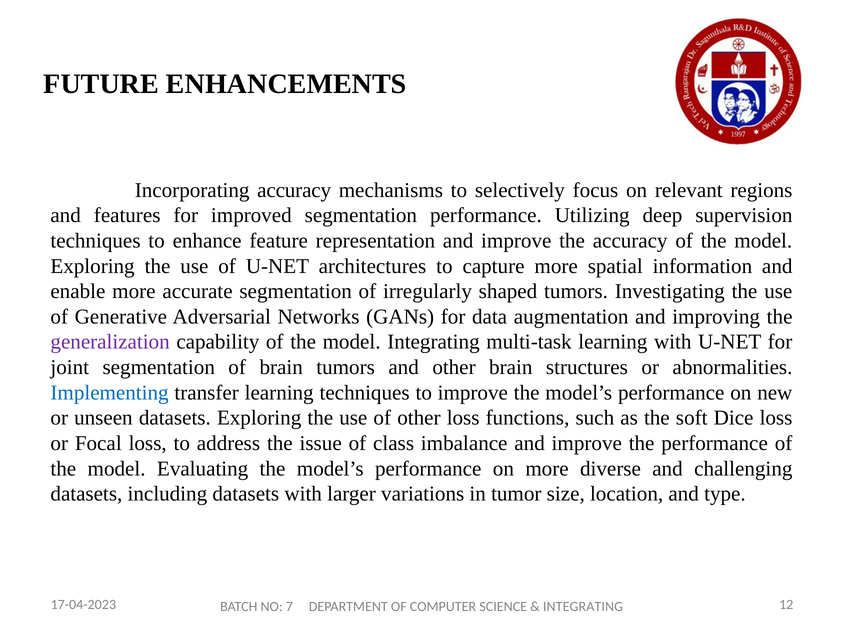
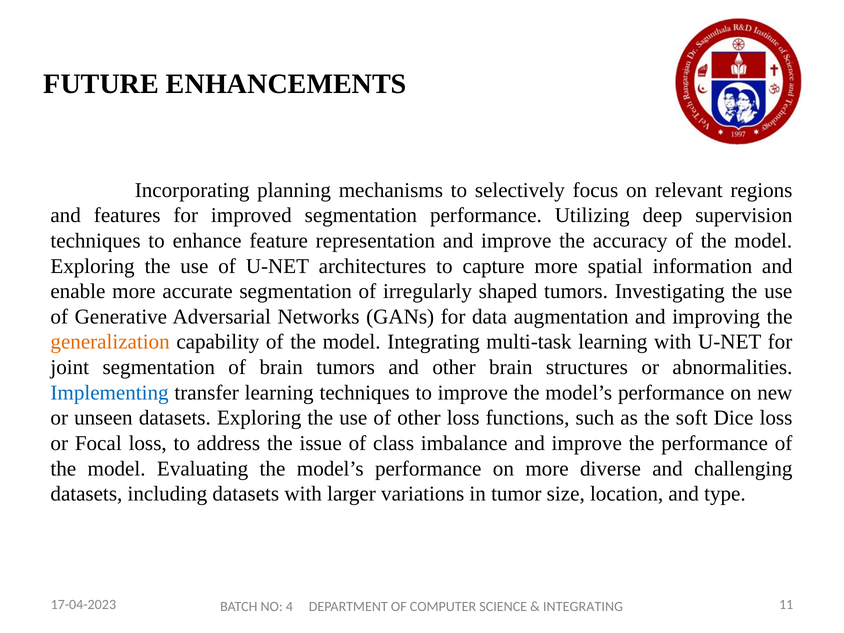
Incorporating accuracy: accuracy -> planning
generalization colour: purple -> orange
12: 12 -> 11
7: 7 -> 4
